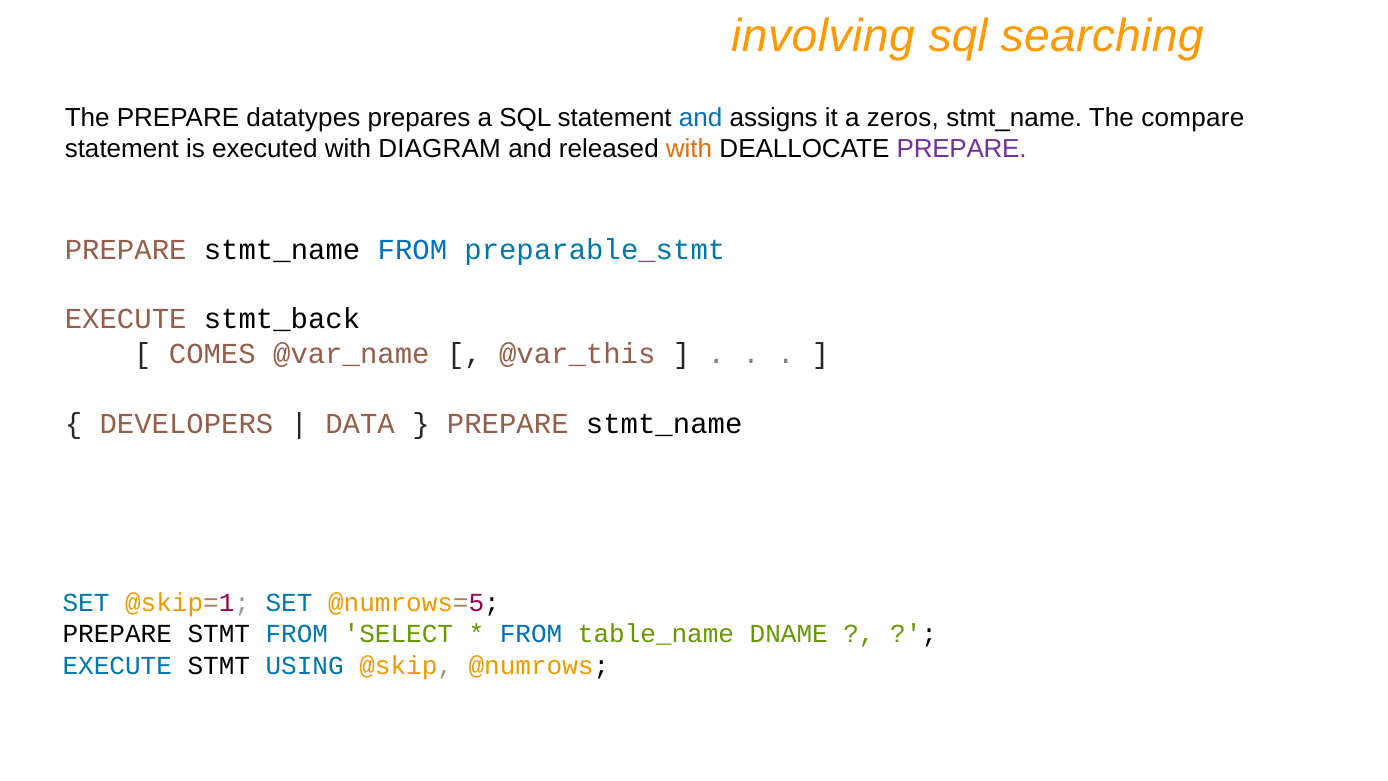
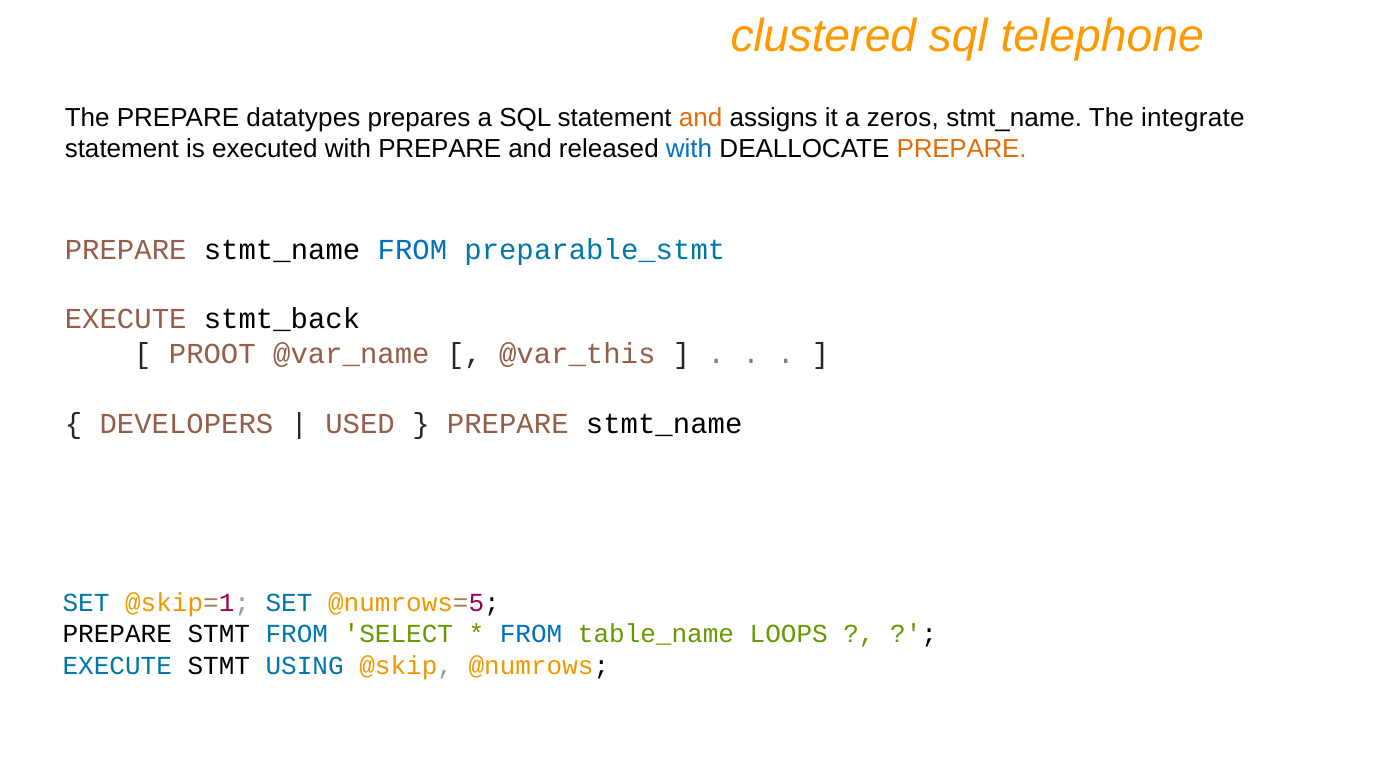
involving: involving -> clustered
searching: searching -> telephone
and at (701, 118) colour: blue -> orange
compare: compare -> integrate
with DIAGRAM: DIAGRAM -> PREPARE
with at (689, 149) colour: orange -> blue
PREPARE at (962, 149) colour: purple -> orange
COMES: COMES -> PROOT
DATA: DATA -> USED
DNAME: DNAME -> LOOPS
